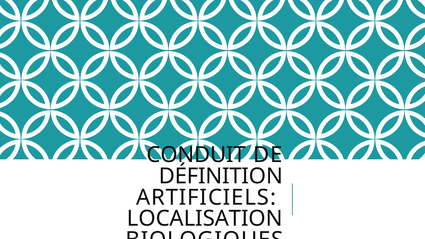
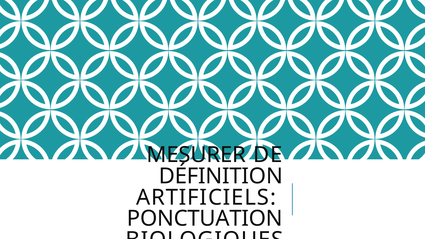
CONDUIT: CONDUIT -> MESURER
LOCALISATION: LOCALISATION -> PONCTUATION
